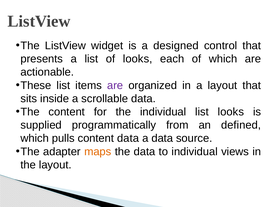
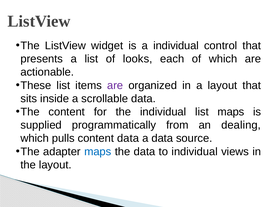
a designed: designed -> individual
list looks: looks -> maps
defined: defined -> dealing
maps at (98, 152) colour: orange -> blue
